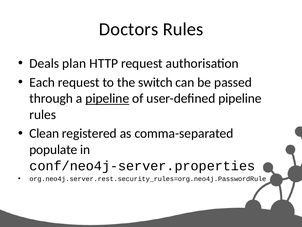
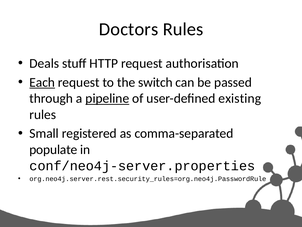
plan: plan -> stuff
Each underline: none -> present
user-defined pipeline: pipeline -> existing
Clean: Clean -> Small
